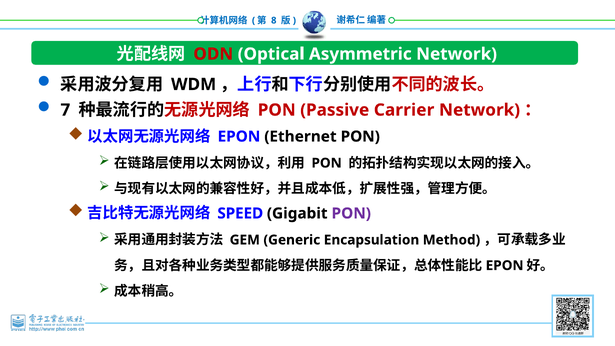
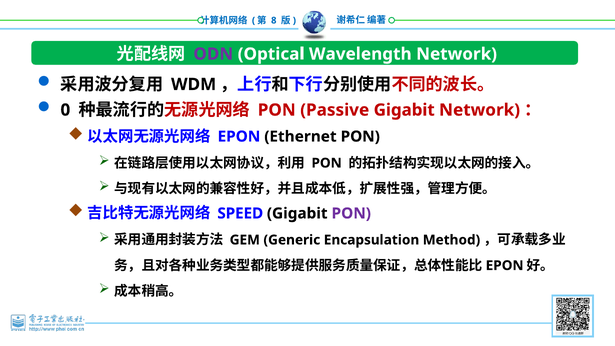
ODN colour: red -> purple
Asymmetric: Asymmetric -> Wavelength
7: 7 -> 0
Passive Carrier: Carrier -> Gigabit
